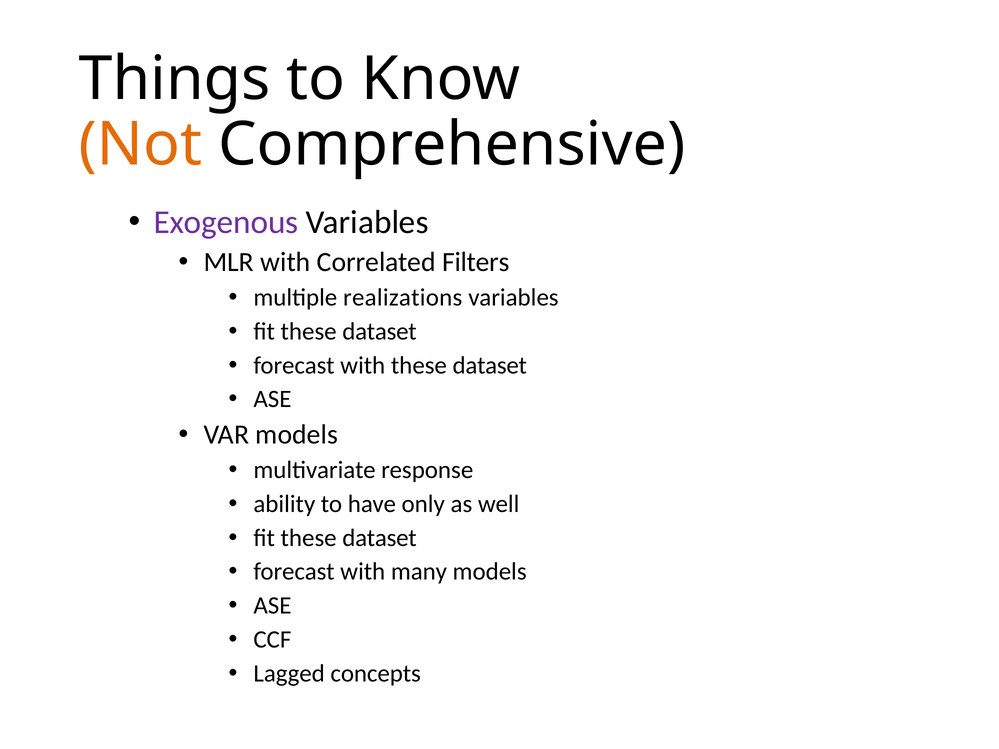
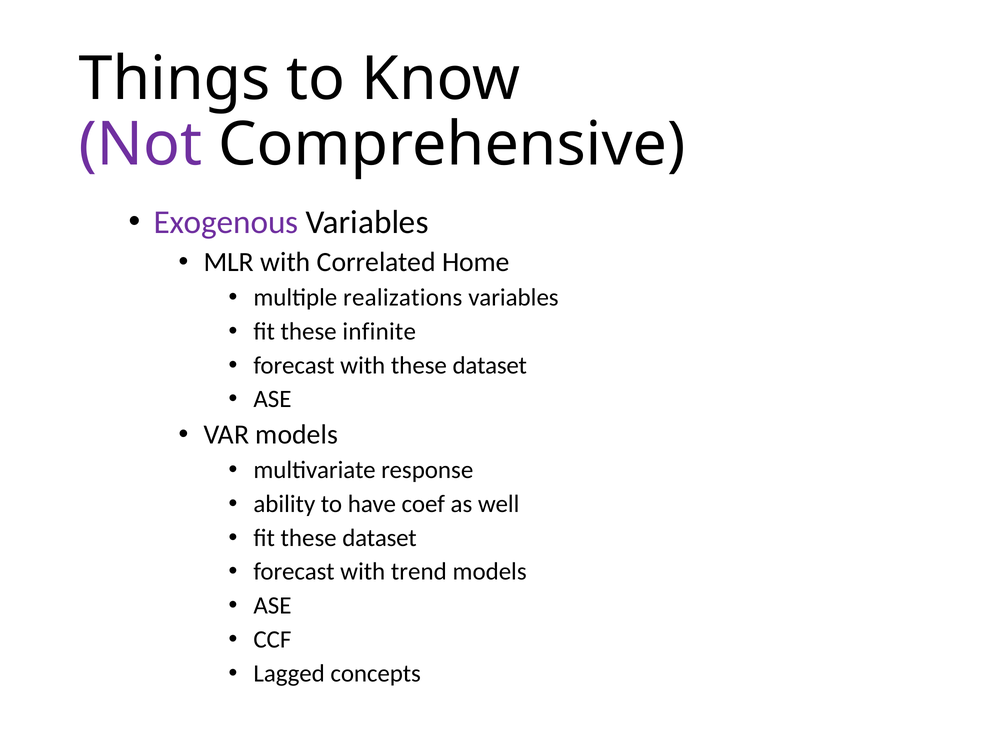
Not colour: orange -> purple
Filters: Filters -> Home
dataset at (379, 331): dataset -> infinite
only: only -> coef
many: many -> trend
